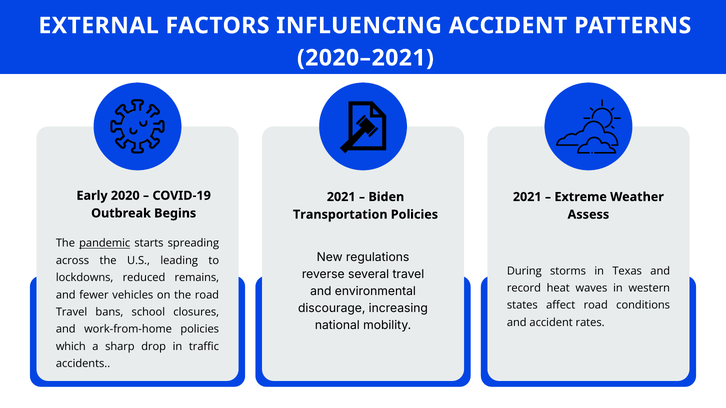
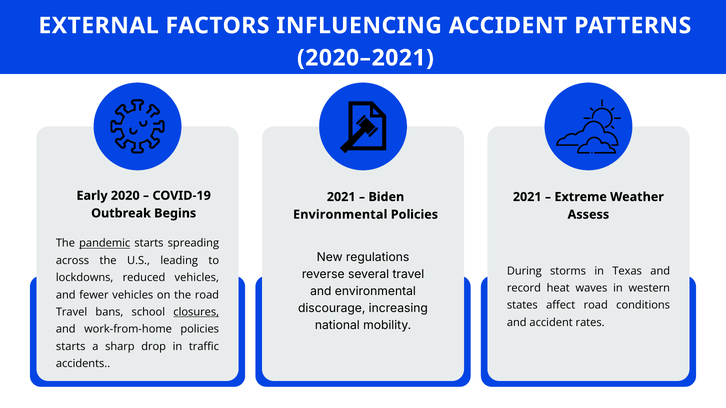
Transportation at (340, 215): Transportation -> Environmental
reduced remains: remains -> vehicles
closures underline: none -> present
which at (71, 347): which -> starts
